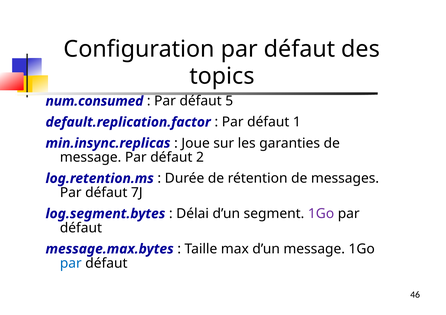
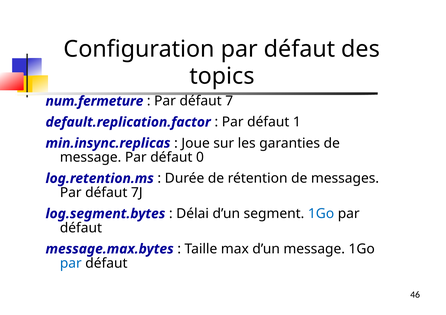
num.consumed: num.consumed -> num.fermeture
5: 5 -> 7
2: 2 -> 0
1Go at (321, 214) colour: purple -> blue
